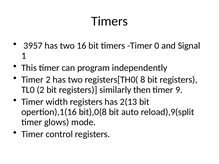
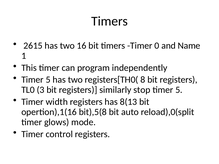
3957: 3957 -> 2615
Signal: Signal -> Name
2 at (48, 80): 2 -> 5
TL0 2: 2 -> 3
then: then -> stop
9 at (179, 90): 9 -> 5
2(13: 2(13 -> 8(13
bit),0(8: bit),0(8 -> bit),5(8
reload),9(split: reload),9(split -> reload),0(split
